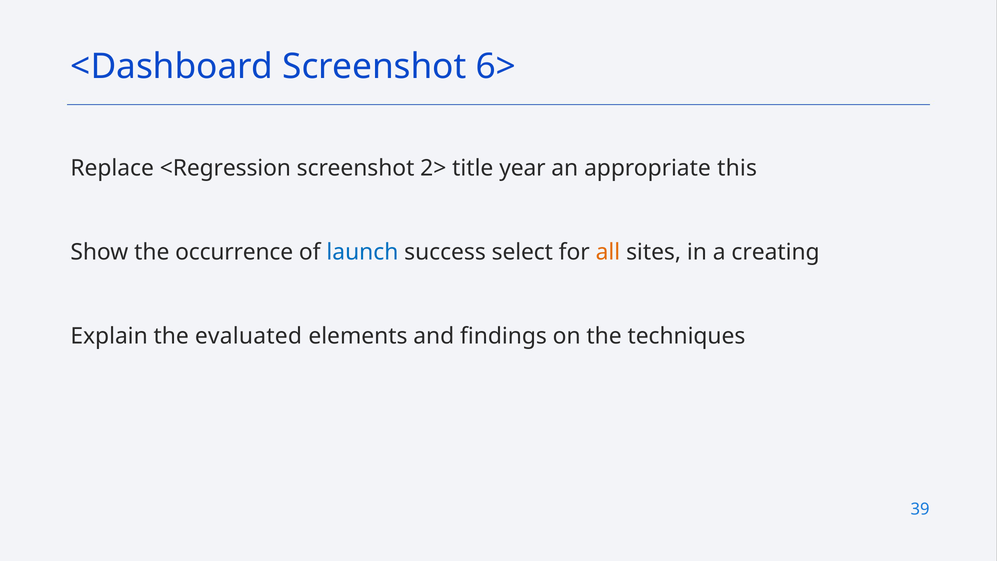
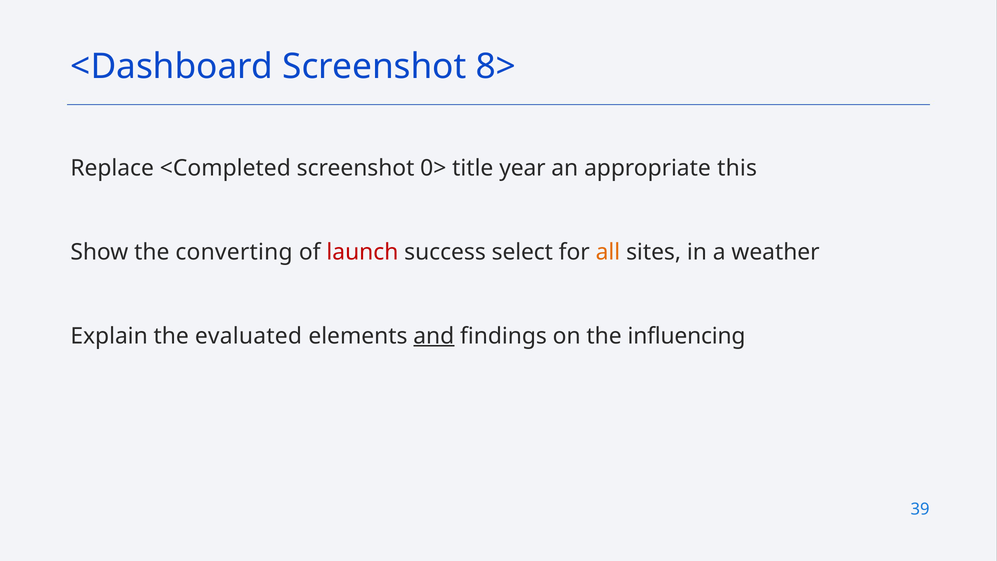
6>: 6> -> 8>
<Regression: <Regression -> <Completed
2>: 2> -> 0>
occurrence: occurrence -> converting
launch colour: blue -> red
creating: creating -> weather
and underline: none -> present
techniques: techniques -> influencing
